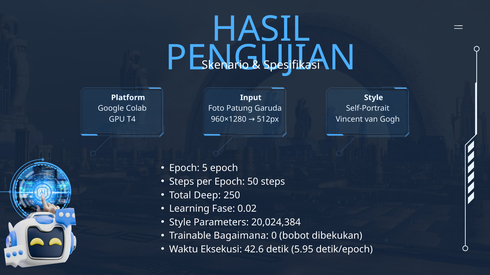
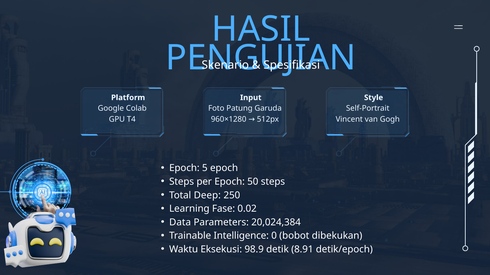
Style at (180, 223): Style -> Data
Bagaimana: Bagaimana -> Intelligence
42.6: 42.6 -> 98.9
5.95: 5.95 -> 8.91
